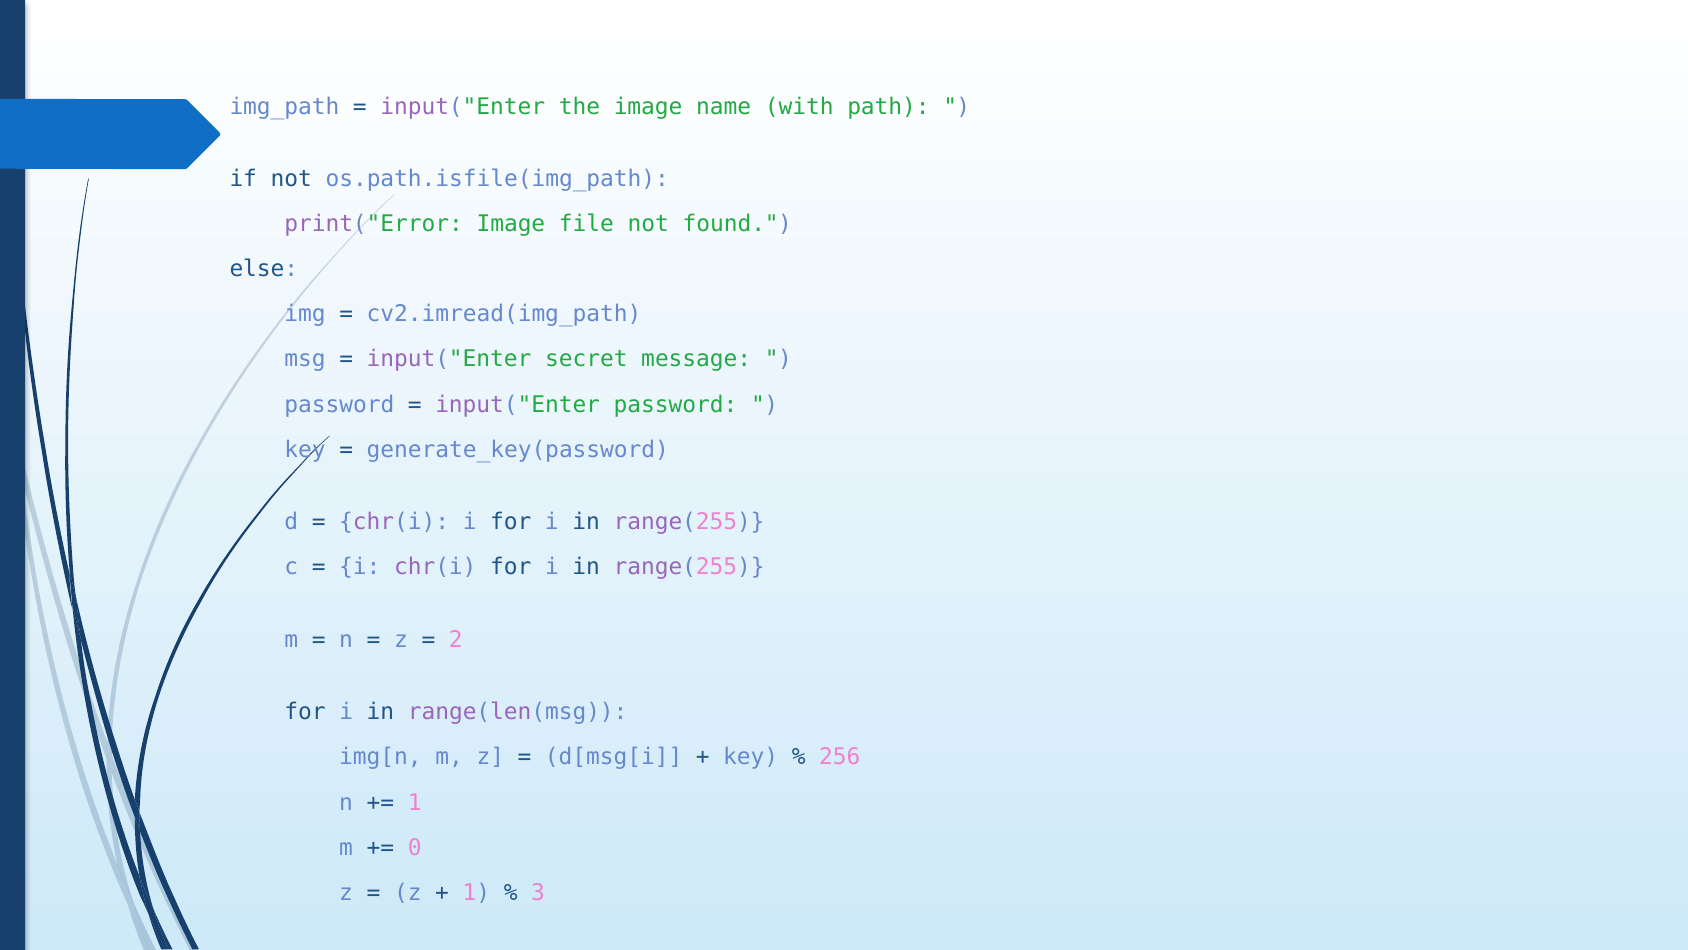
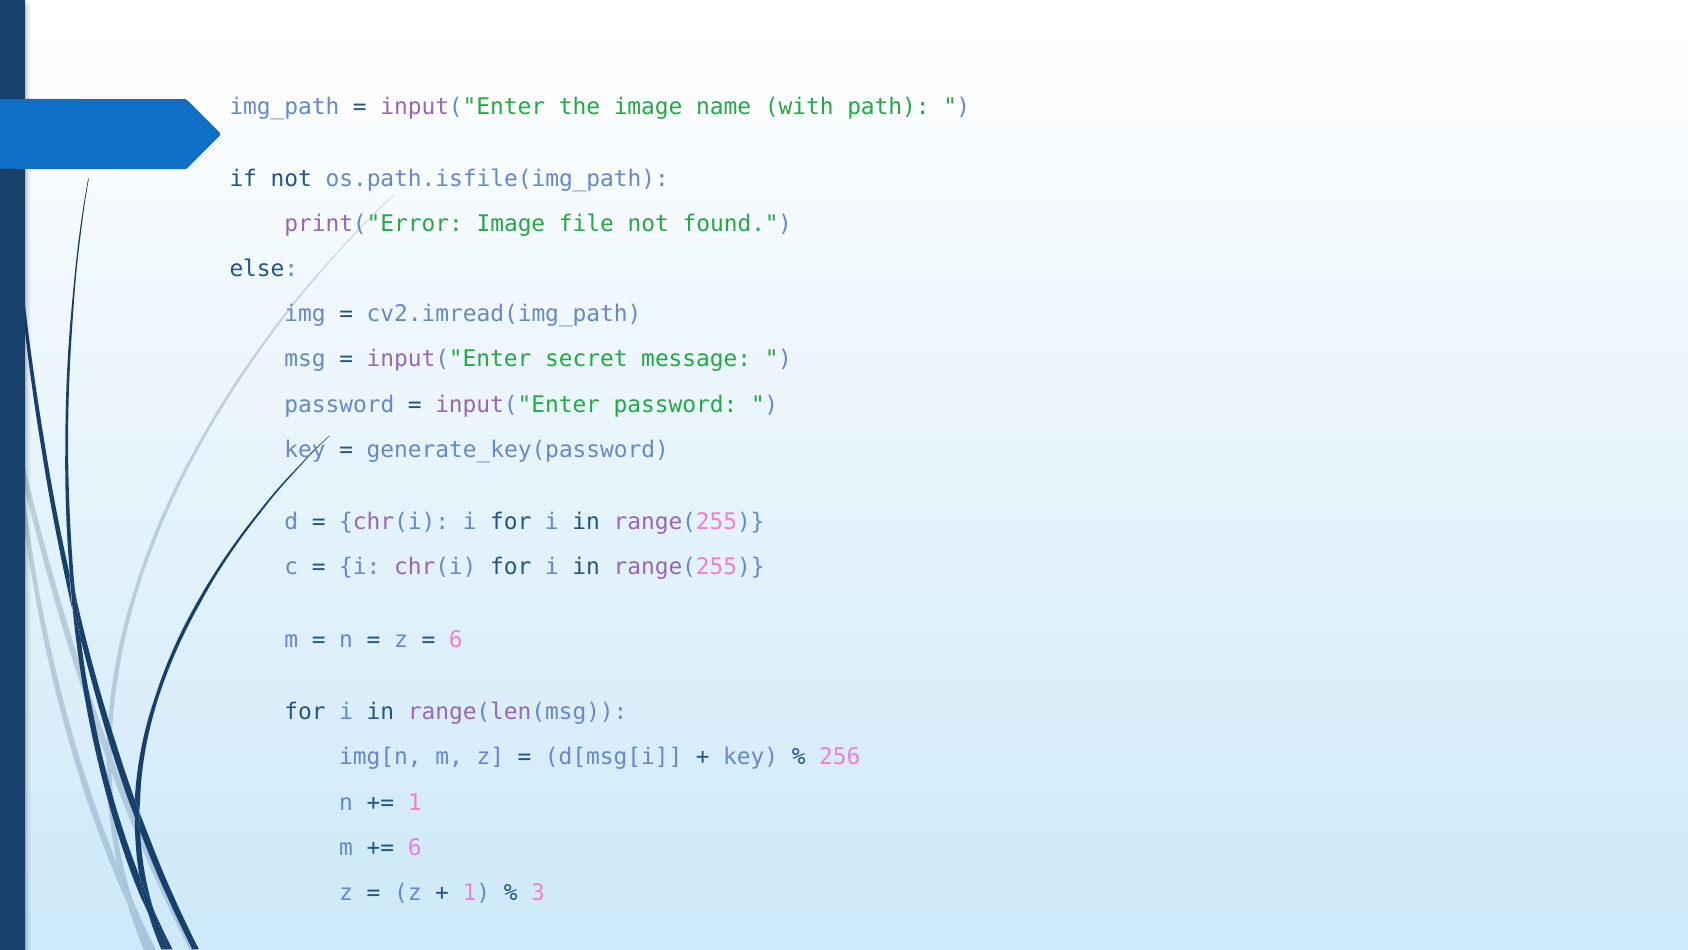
2 at (456, 639): 2 -> 6
0 at (415, 847): 0 -> 6
